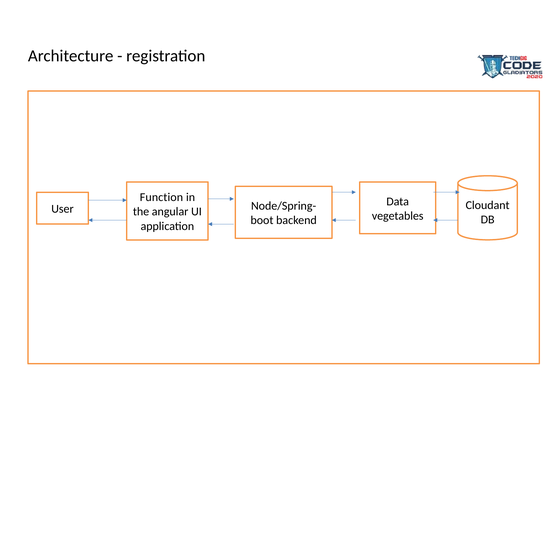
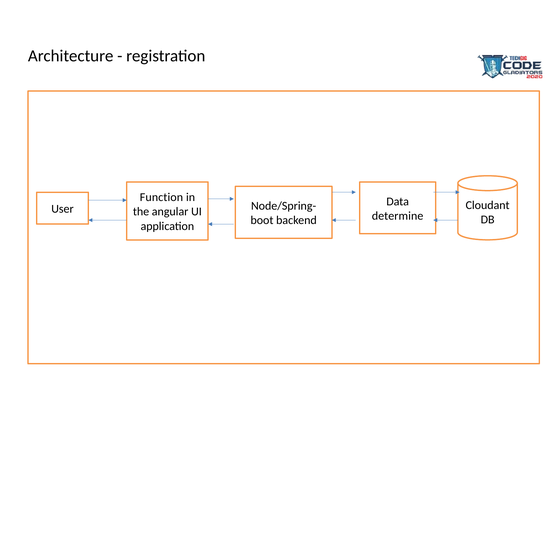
vegetables: vegetables -> determine
